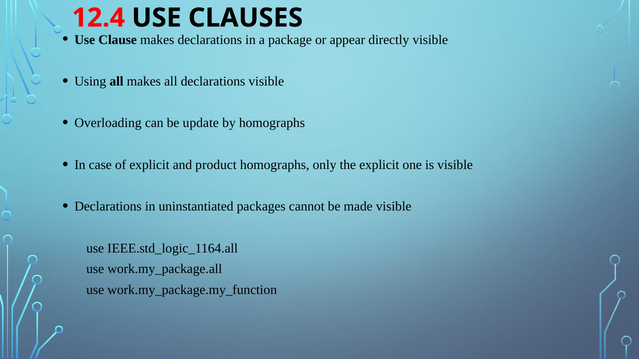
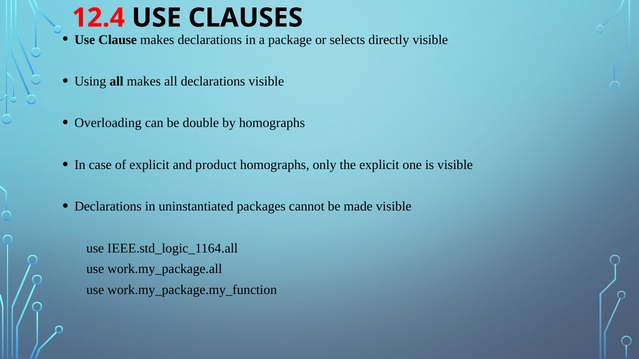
appear: appear -> selects
update: update -> double
